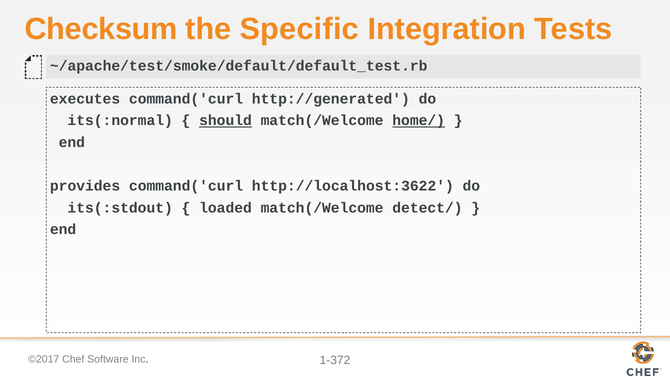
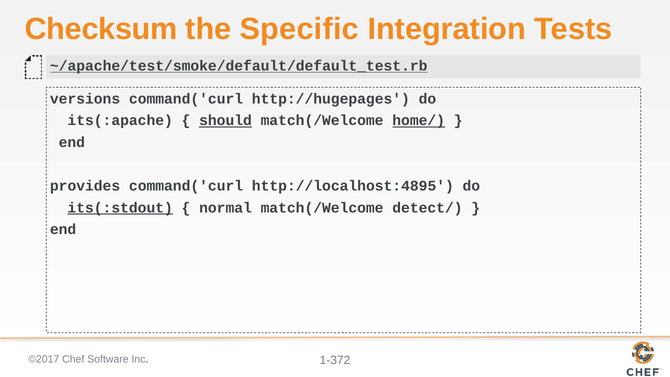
~/apache/test/smoke/default/default_test.rb underline: none -> present
executes: executes -> versions
http://generated: http://generated -> http://hugepages
its(:normal: its(:normal -> its(:apache
http://localhost:3622: http://localhost:3622 -> http://localhost:4895
its(:stdout underline: none -> present
loaded: loaded -> normal
